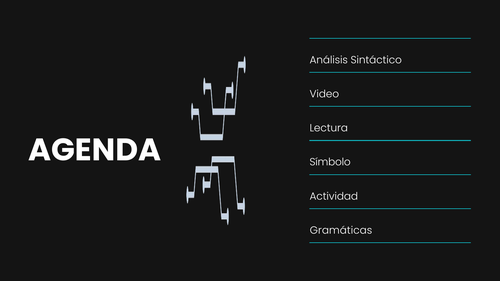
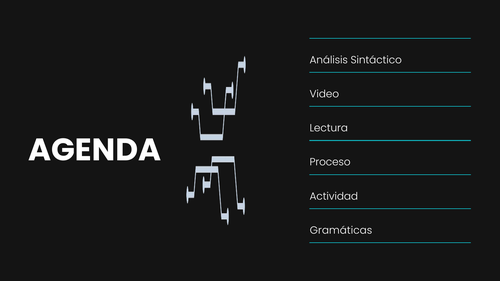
Símbolo: Símbolo -> Proceso
